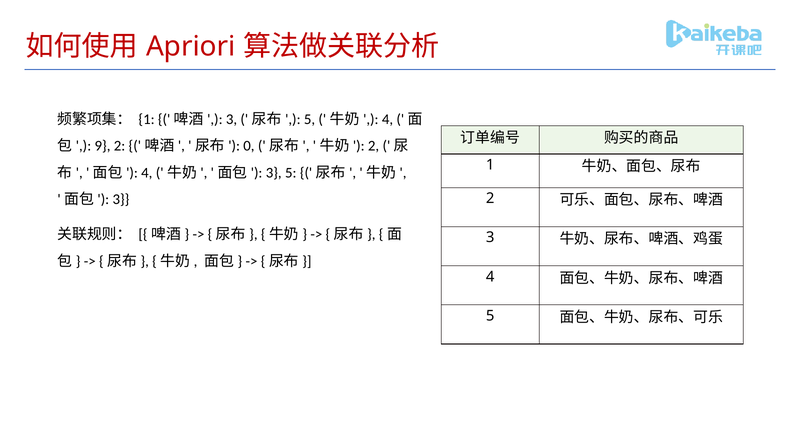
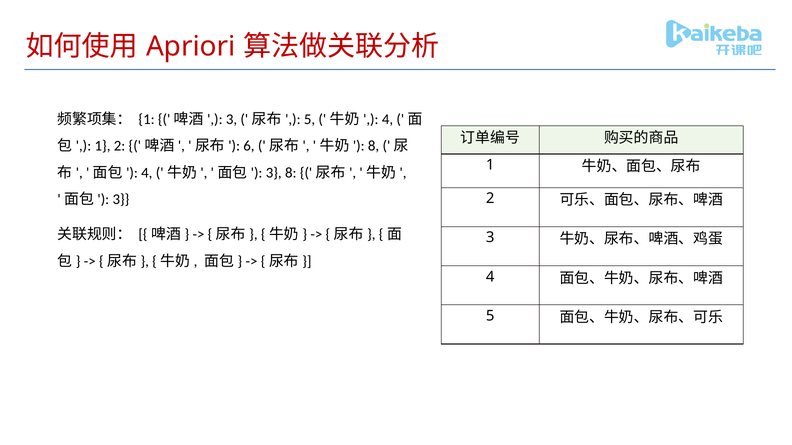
9 at (103, 146): 9 -> 1
0: 0 -> 6
2 at (374, 146): 2 -> 8
3 5: 5 -> 8
